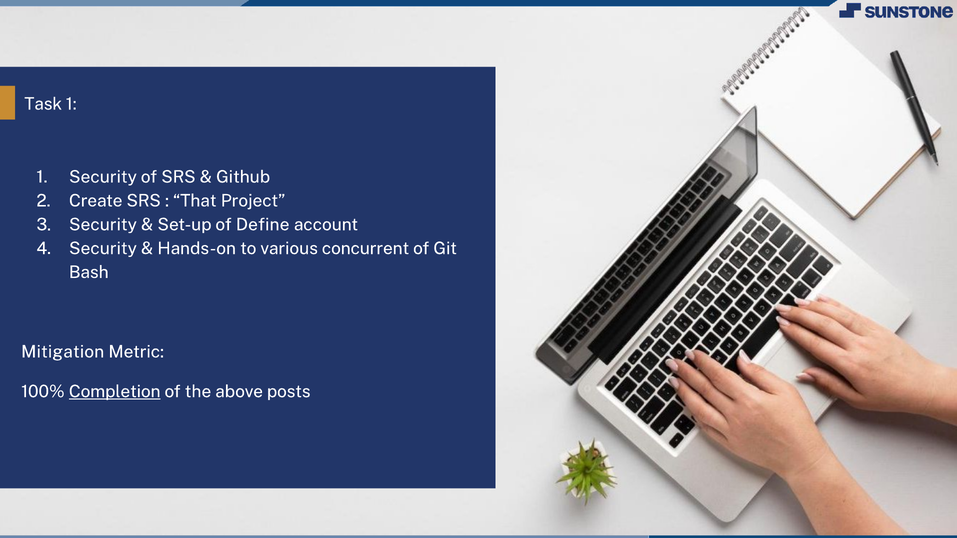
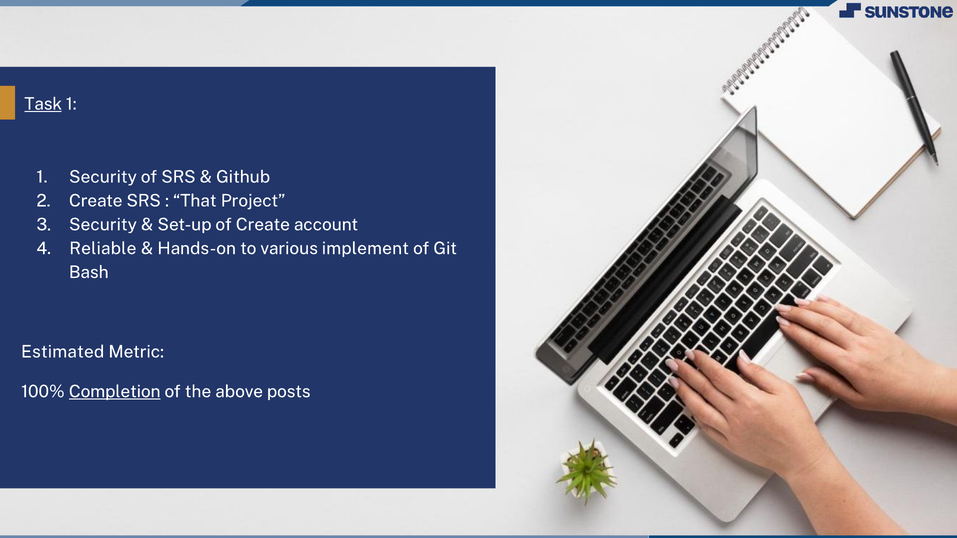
Task underline: none -> present
of Define: Define -> Create
Security at (103, 249): Security -> Reliable
concurrent: concurrent -> implement
Mitigation: Mitigation -> Estimated
